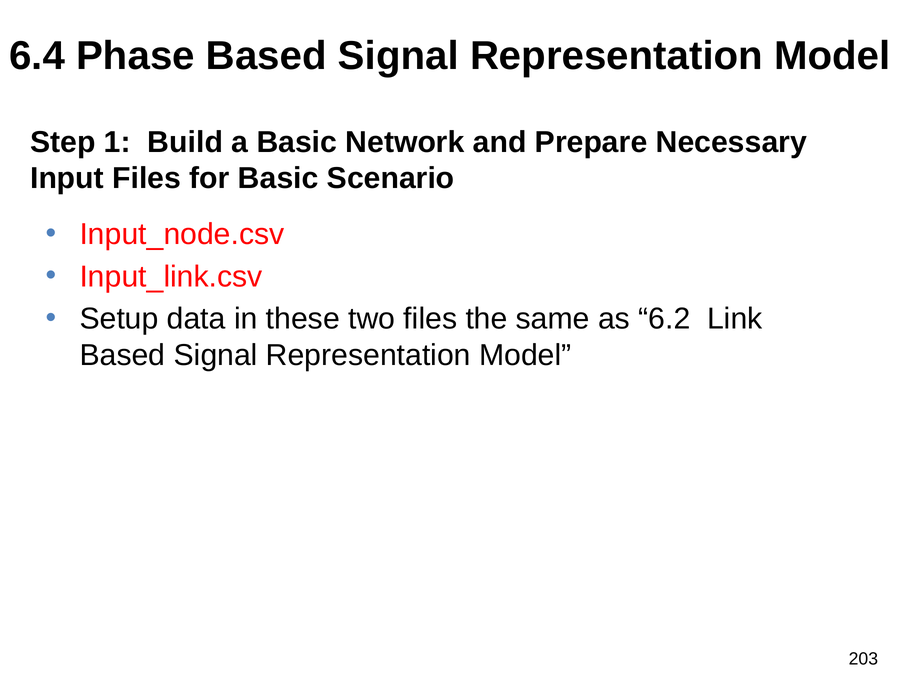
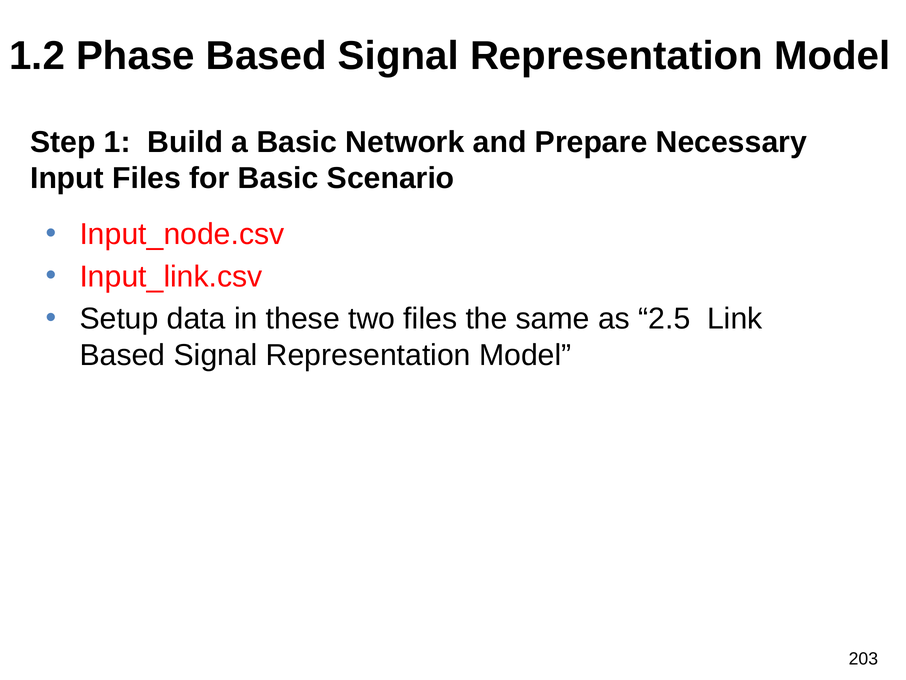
6.4: 6.4 -> 1.2
6.2: 6.2 -> 2.5
